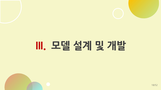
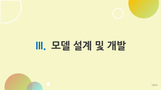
III colour: red -> blue
